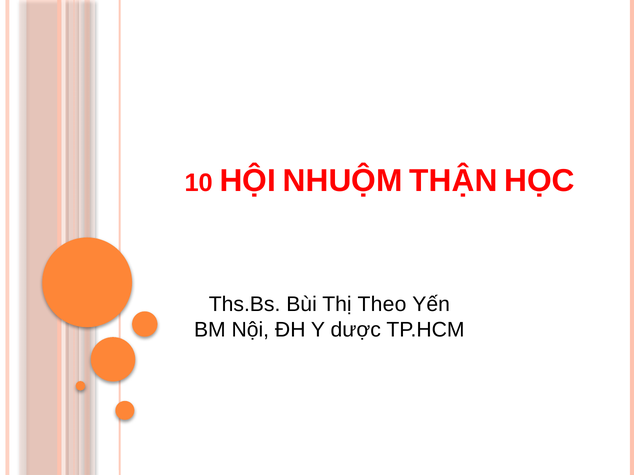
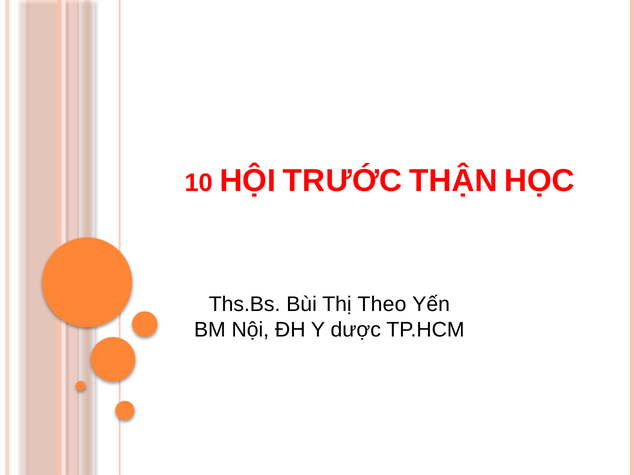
NHUỘM: NHUỘM -> TRƯỚC
